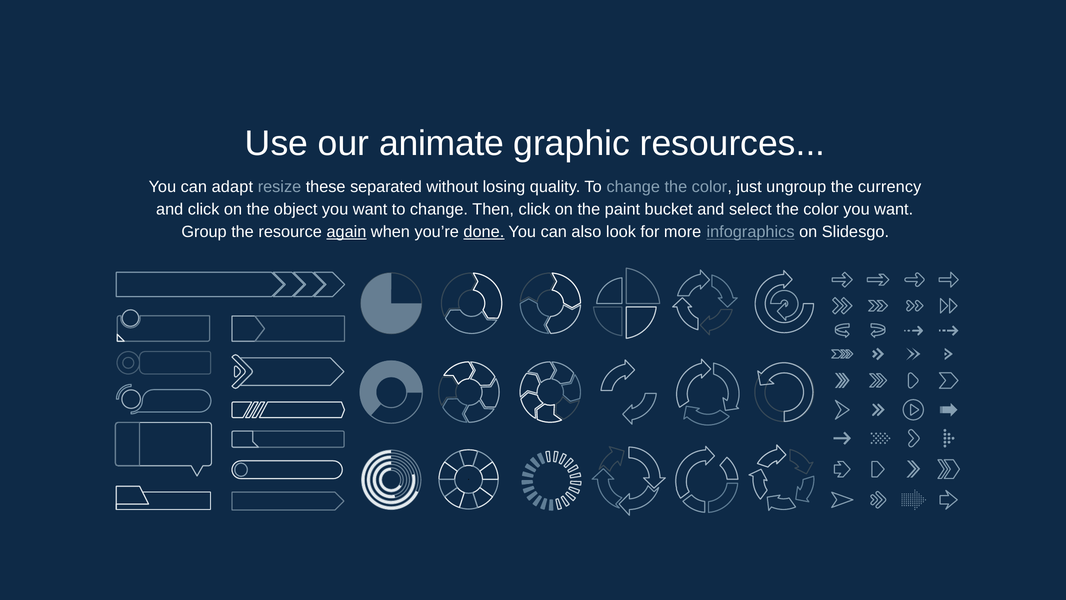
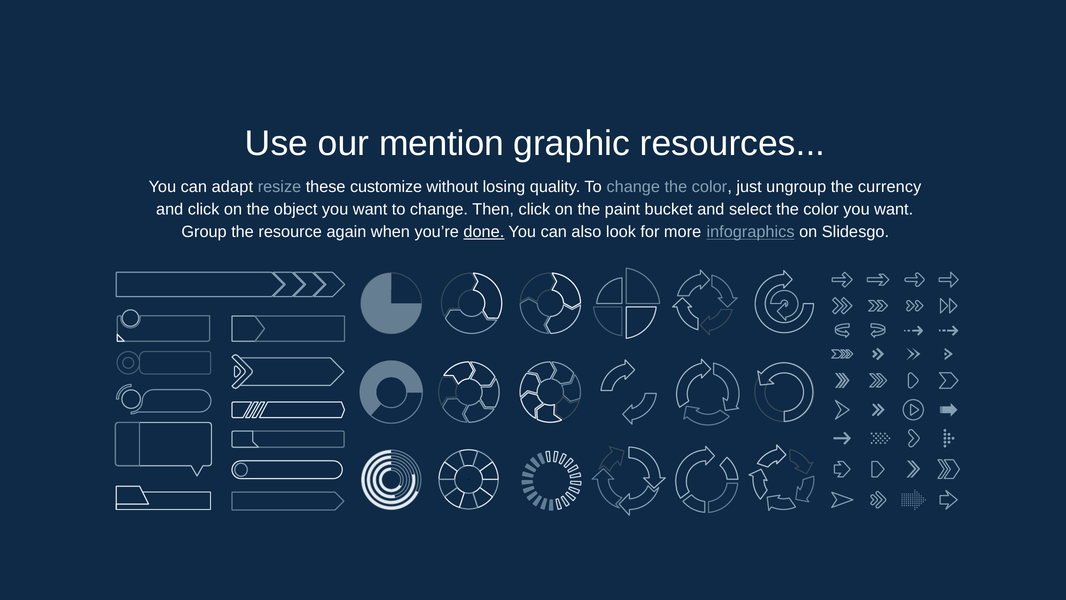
animate: animate -> mention
separated: separated -> customize
again underline: present -> none
